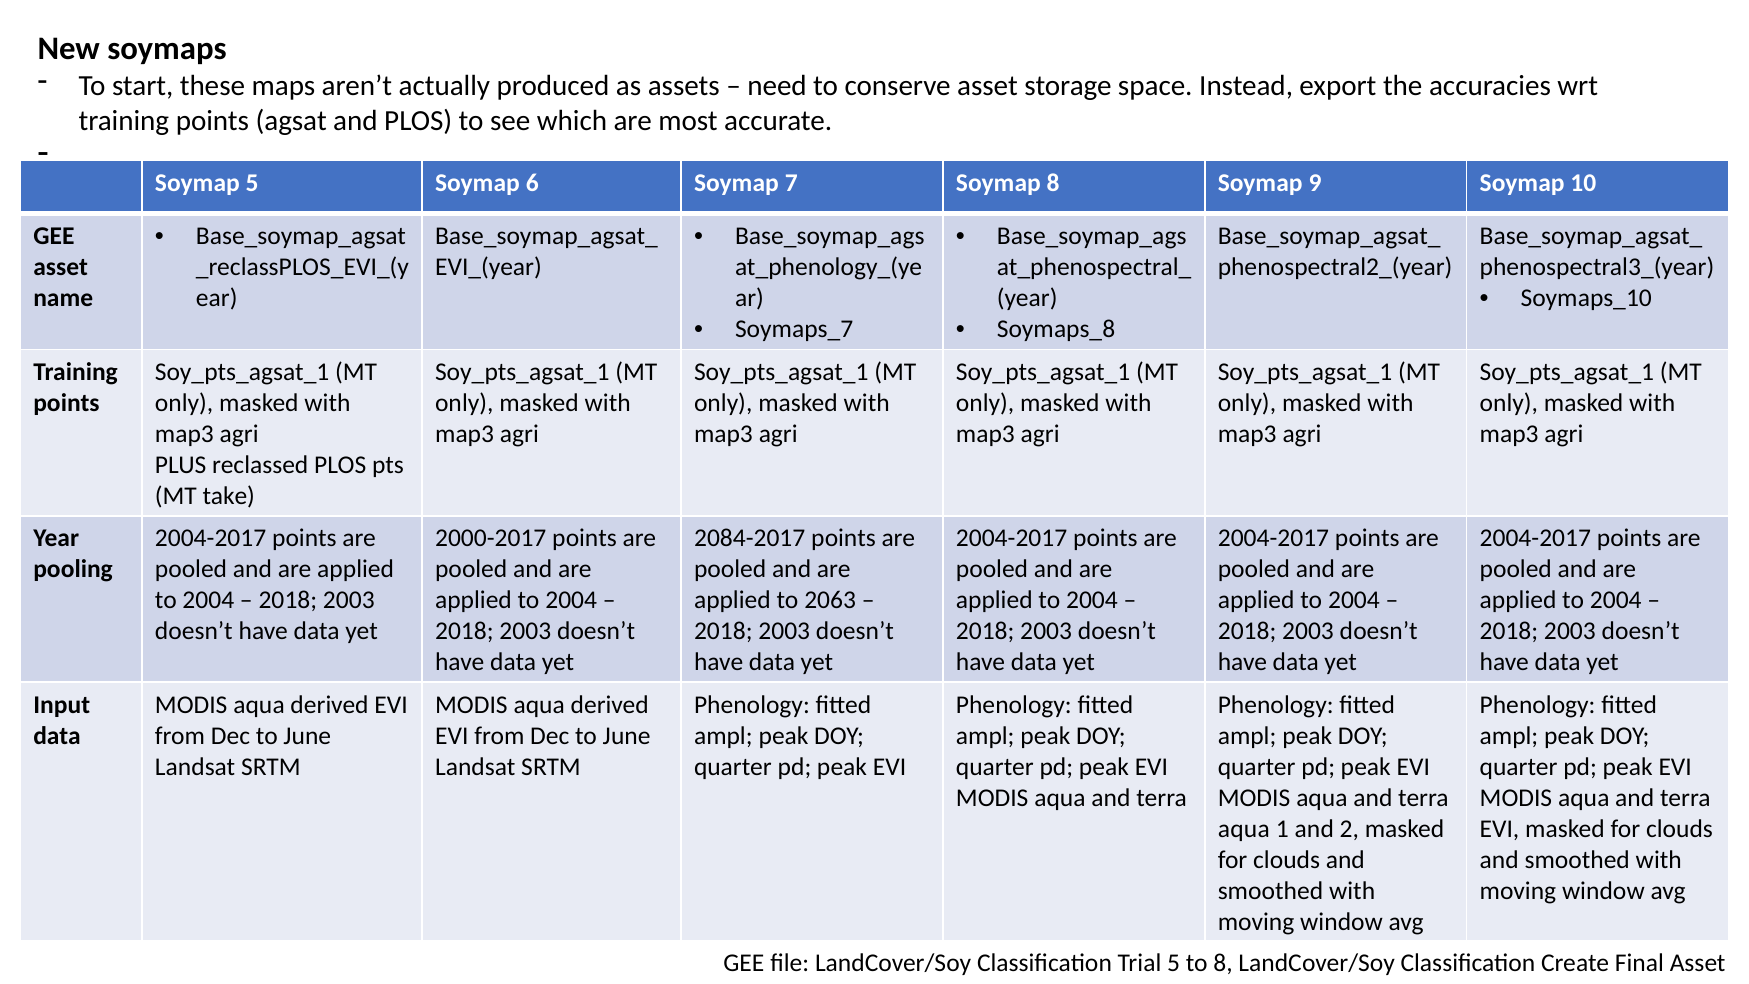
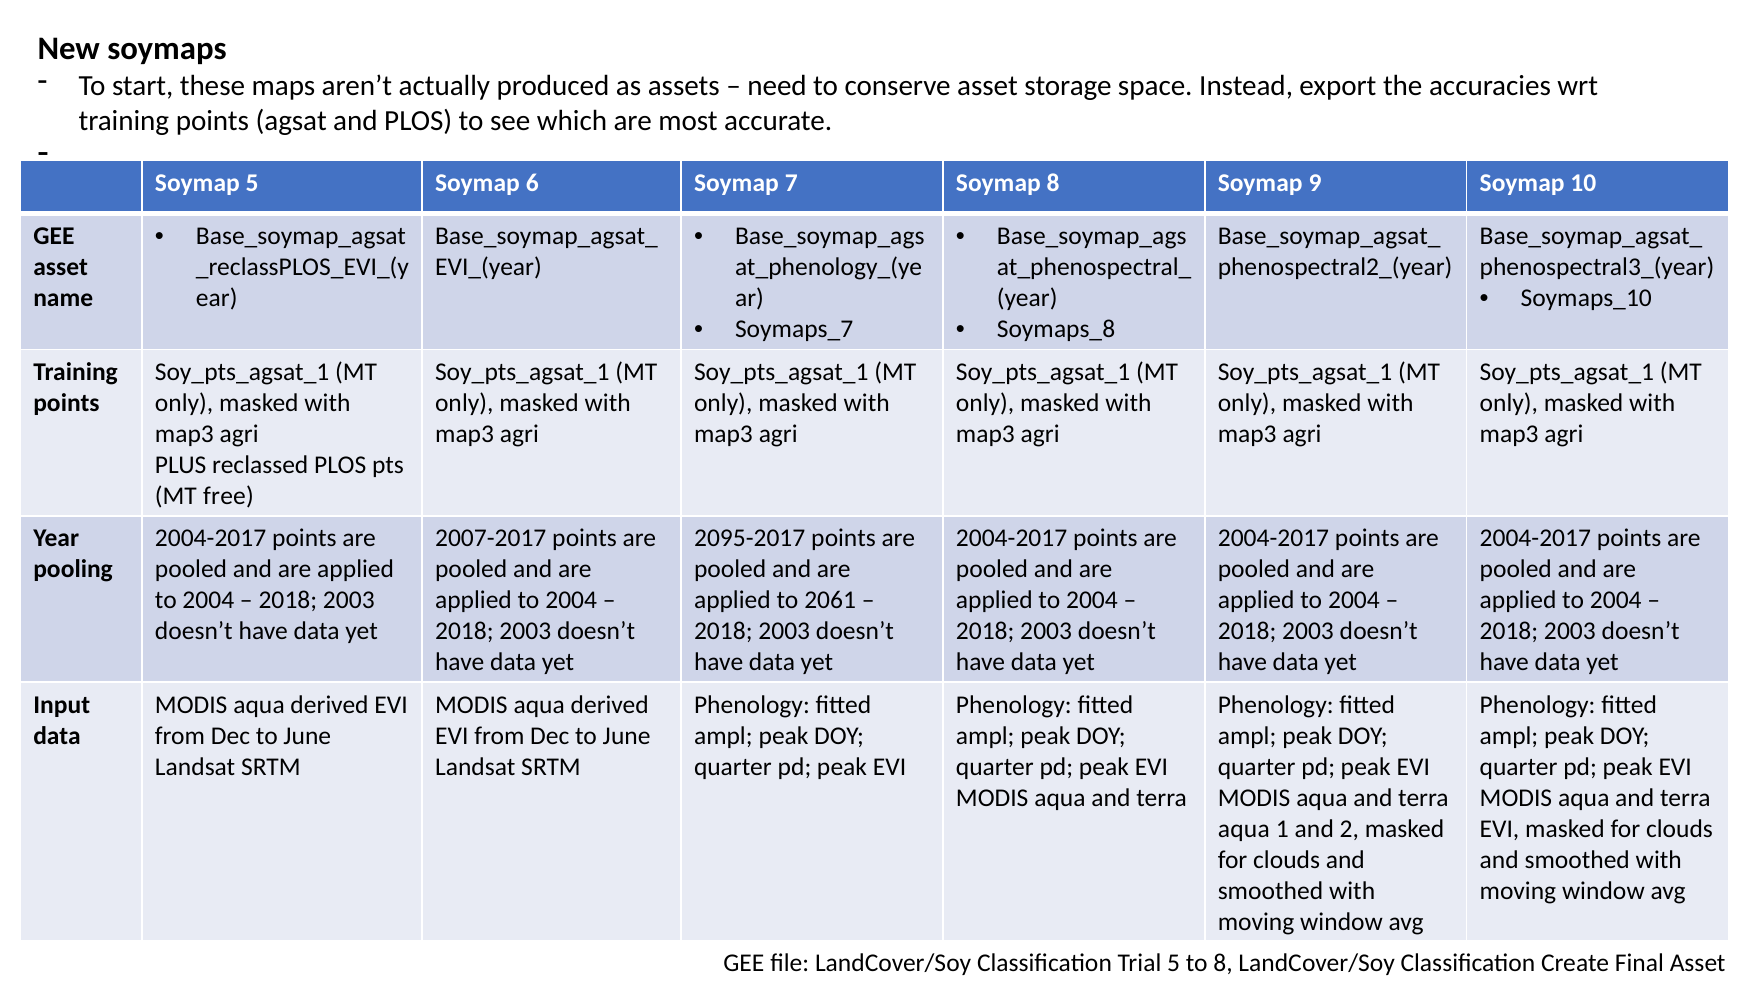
take: take -> free
2000-2017: 2000-2017 -> 2007-2017
2084-2017: 2084-2017 -> 2095-2017
2063: 2063 -> 2061
